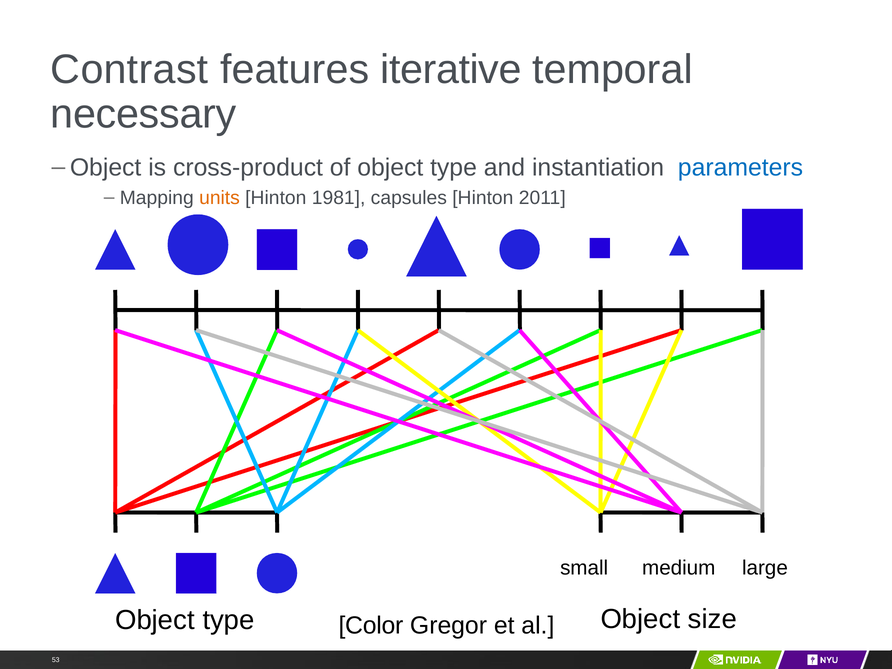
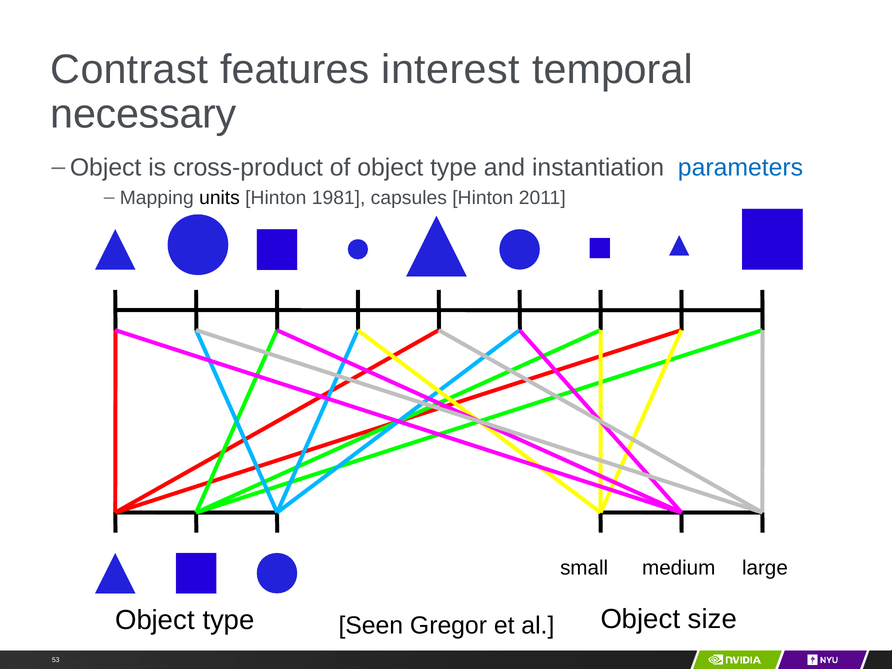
iterative: iterative -> interest
units colour: orange -> black
Color: Color -> Seen
